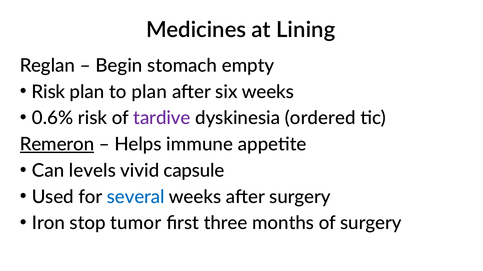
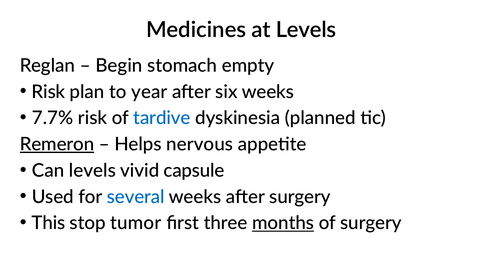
at Lining: Lining -> Levels
to plan: plan -> year
0.6%: 0.6% -> 7.7%
tardive colour: purple -> blue
ordered: ordered -> planned
immune: immune -> nervous
Iron: Iron -> This
months underline: none -> present
